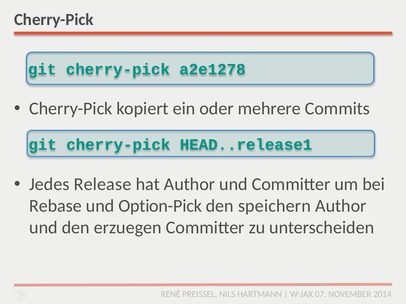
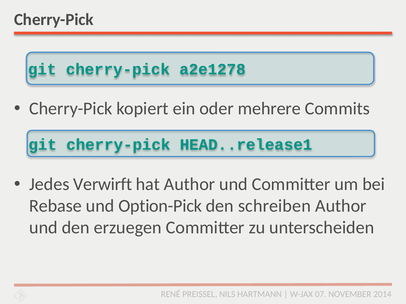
Release: Release -> Verwirft
speichern: speichern -> schreiben
